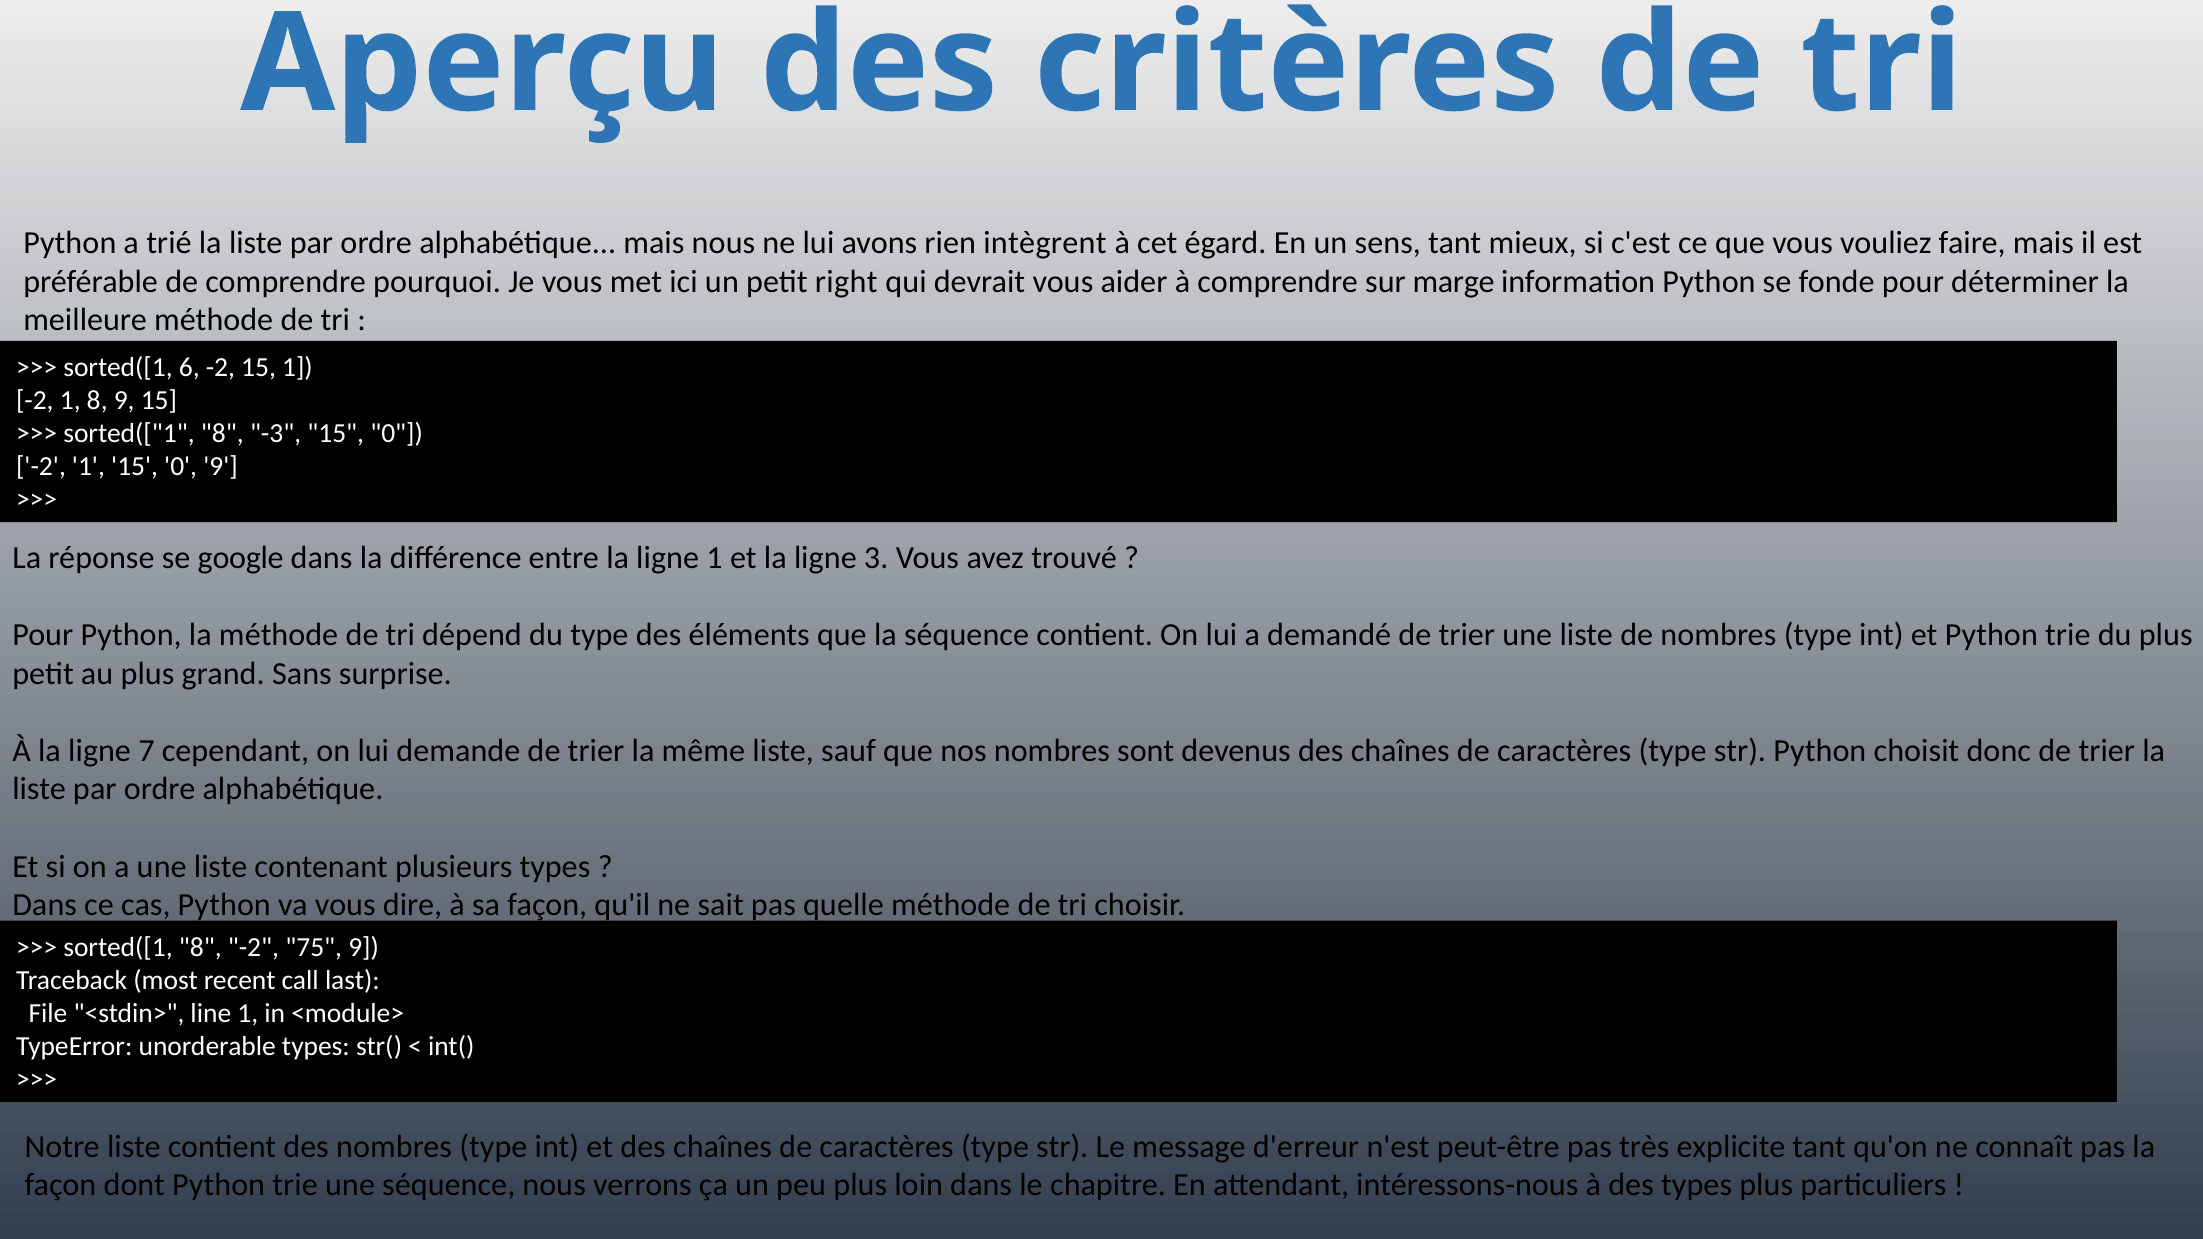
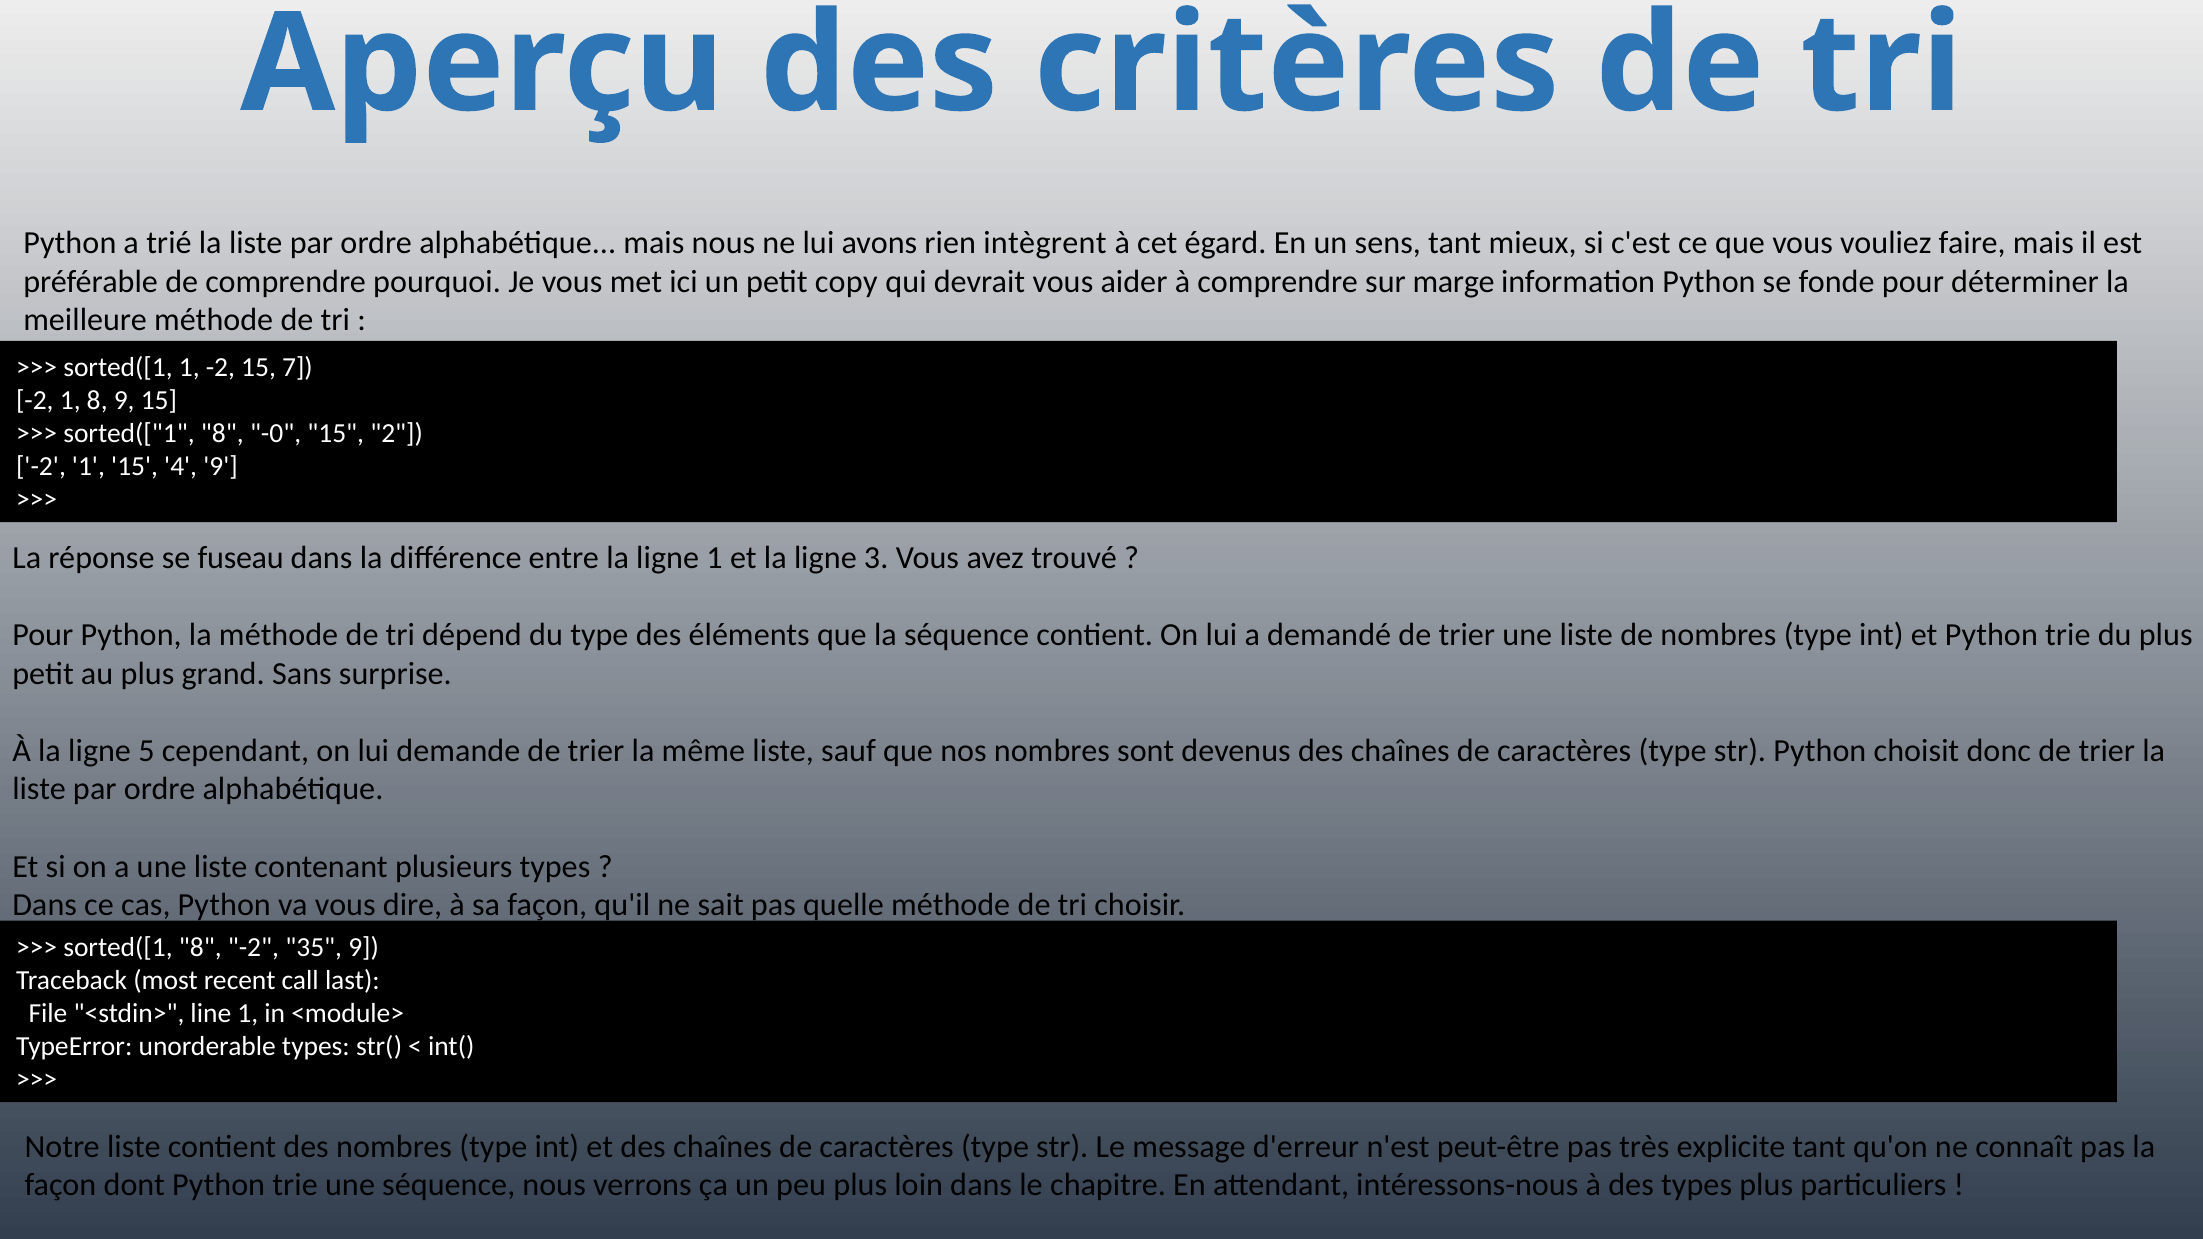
right: right -> copy
sorted([1 6: 6 -> 1
15 1: 1 -> 7
-3: -3 -> -0
0 at (397, 434): 0 -> 2
1 15 0: 0 -> 4
google: google -> fuseau
7: 7 -> 5
75: 75 -> 35
